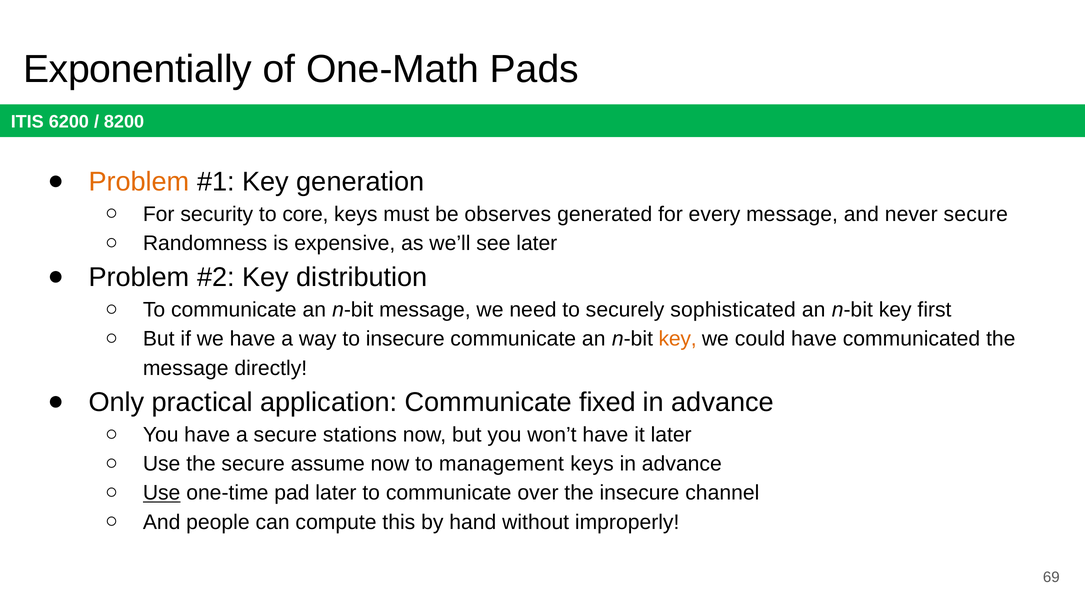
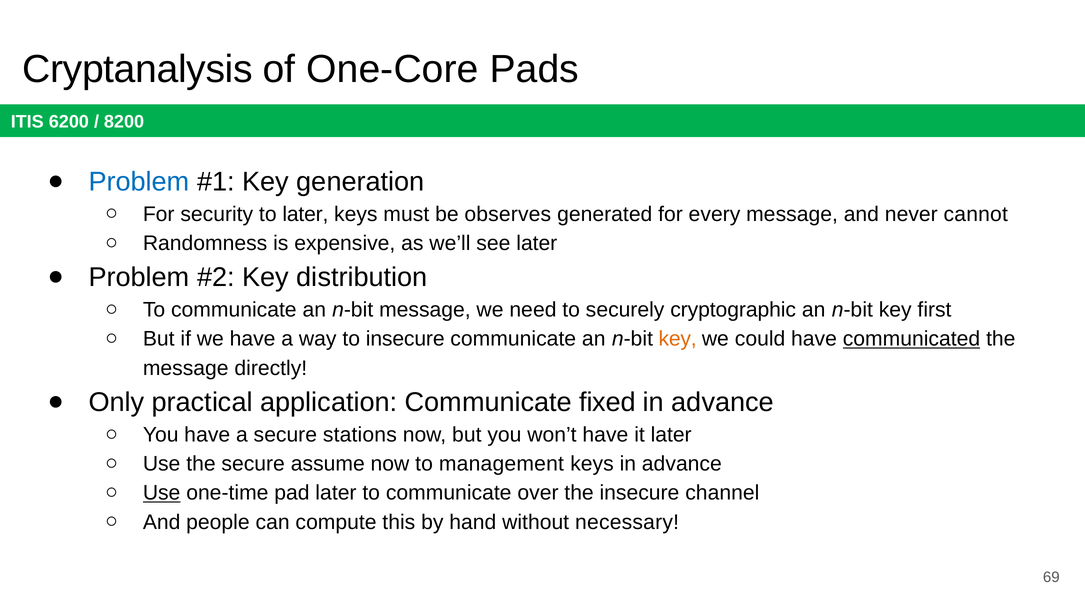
Exponentially: Exponentially -> Cryptanalysis
One-Math: One-Math -> One-Core
Problem at (139, 182) colour: orange -> blue
to core: core -> later
never secure: secure -> cannot
sophisticated: sophisticated -> cryptographic
communicated underline: none -> present
improperly: improperly -> necessary
